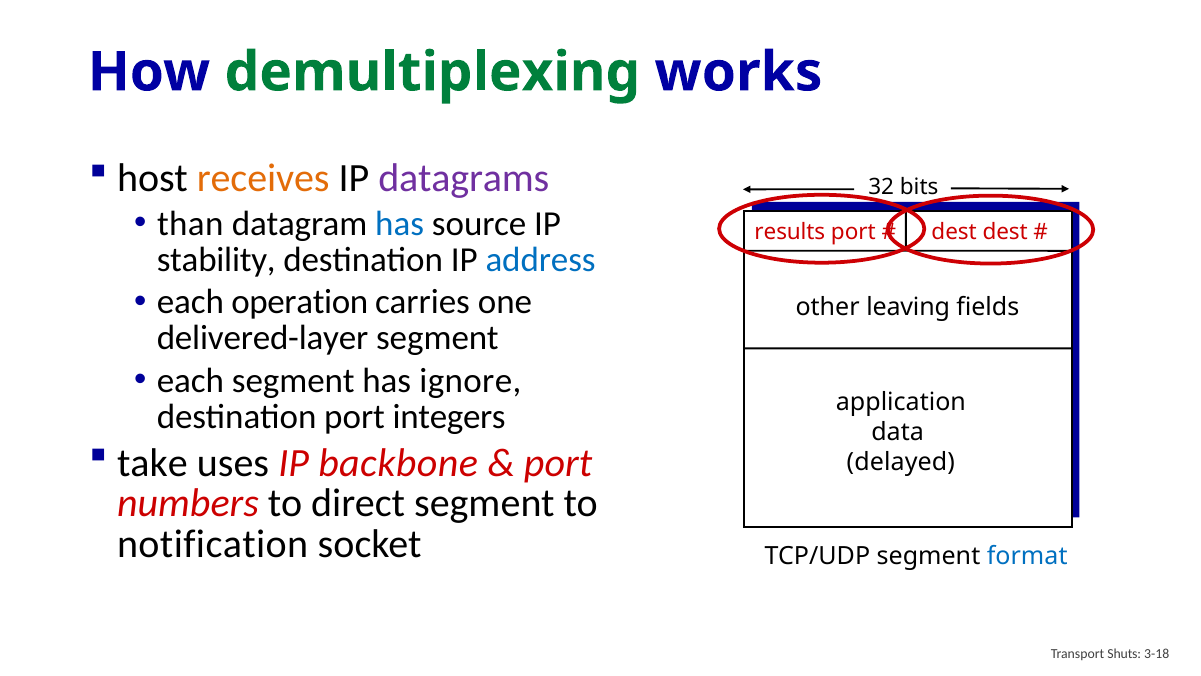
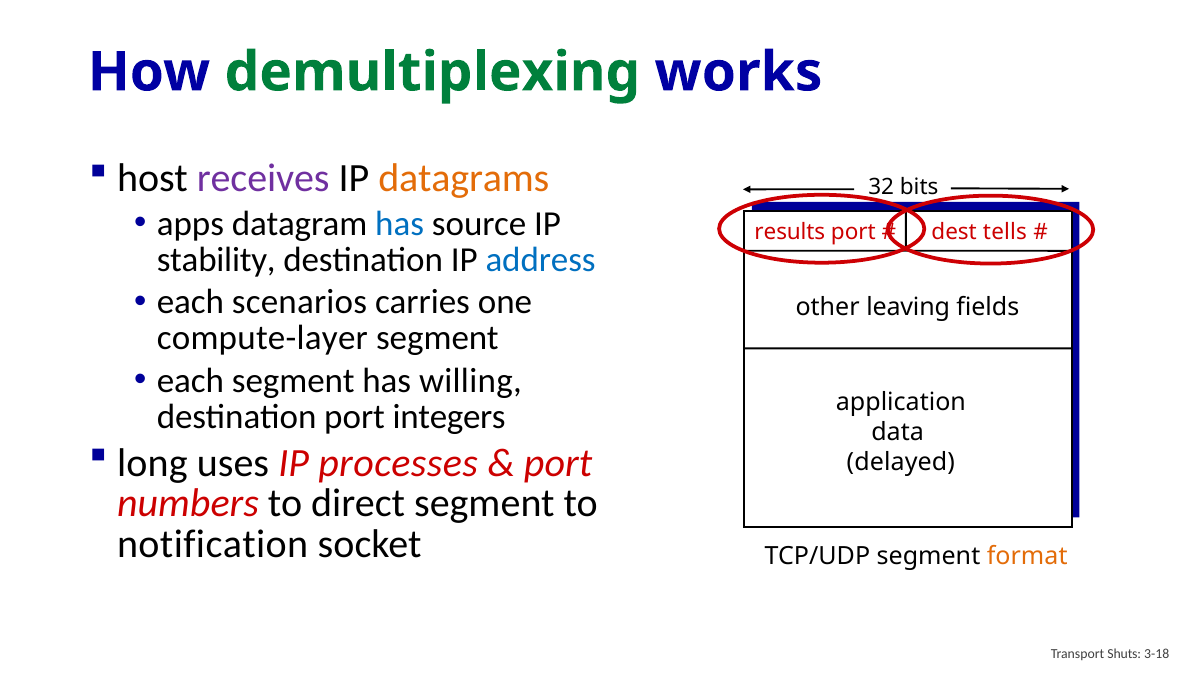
receives colour: orange -> purple
datagrams colour: purple -> orange
than: than -> apps
dest dest: dest -> tells
operation: operation -> scenarios
delivered-layer: delivered-layer -> compute-layer
ignore: ignore -> willing
take: take -> long
backbone: backbone -> processes
format colour: blue -> orange
